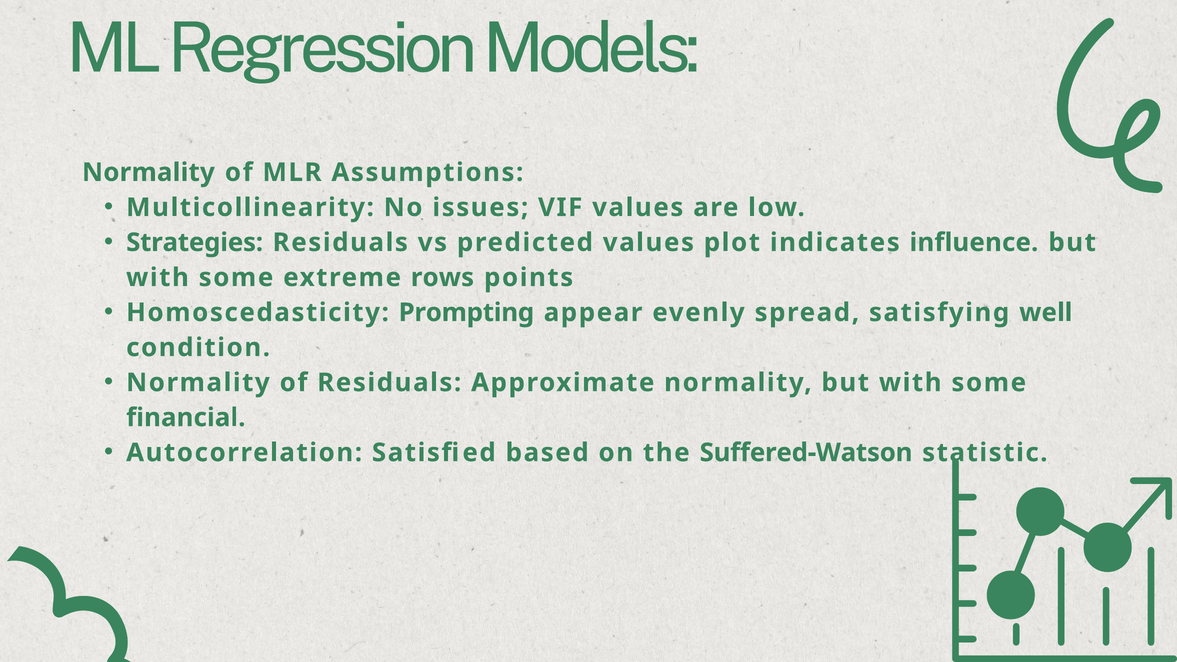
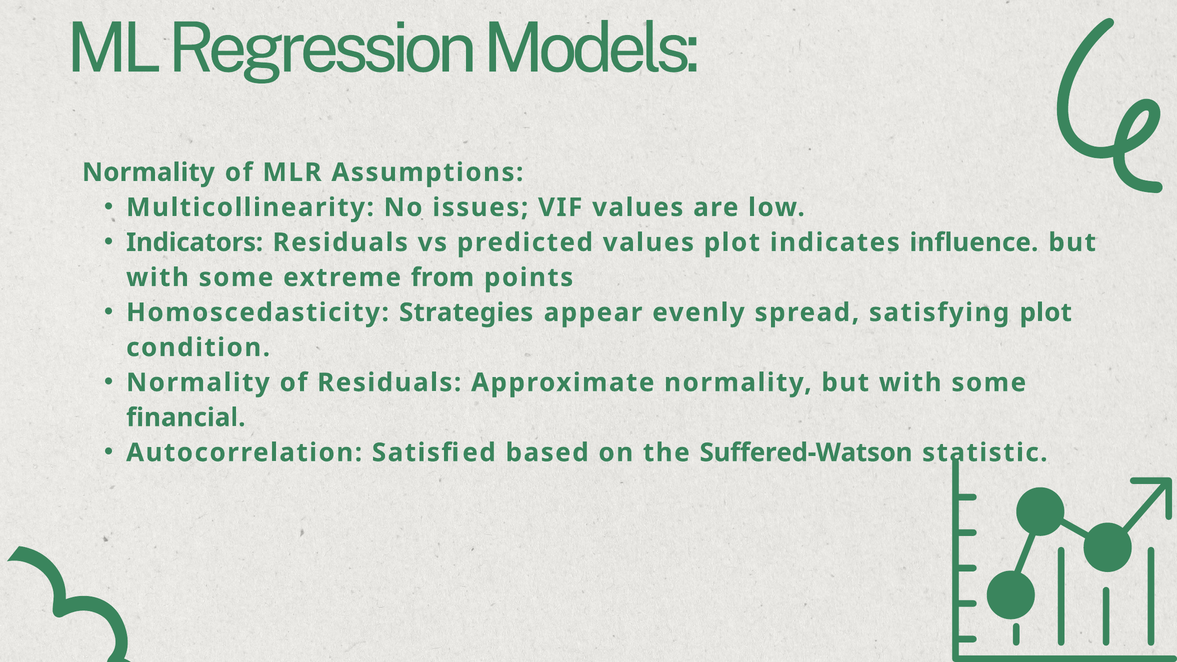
Strategies: Strategies -> Indicators
rows: rows -> from
Prompting: Prompting -> Strategies
satisfying well: well -> plot
